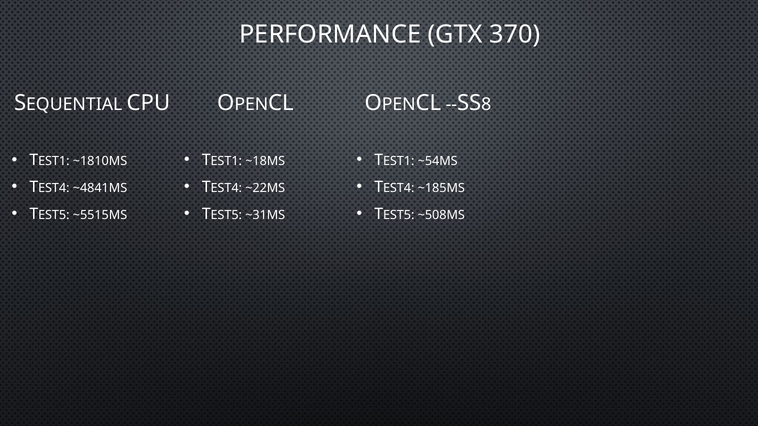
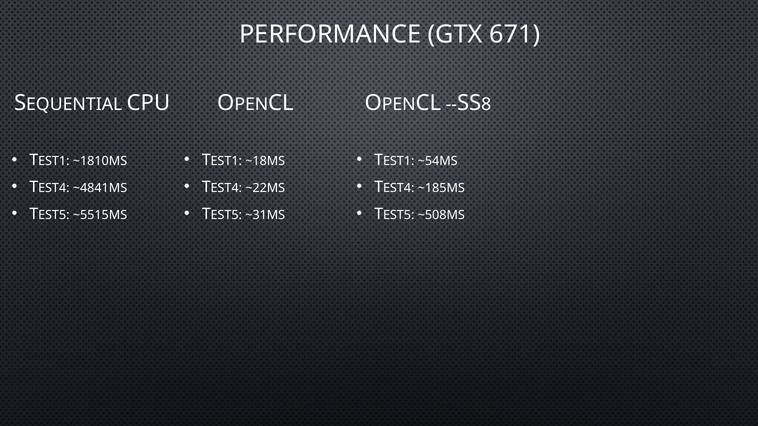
370: 370 -> 671
